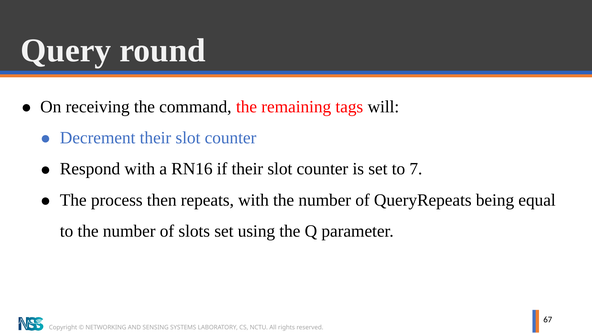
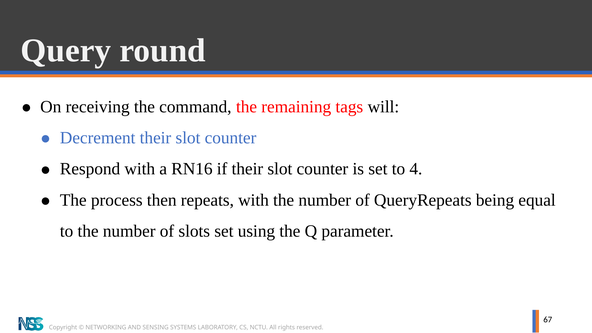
7: 7 -> 4
